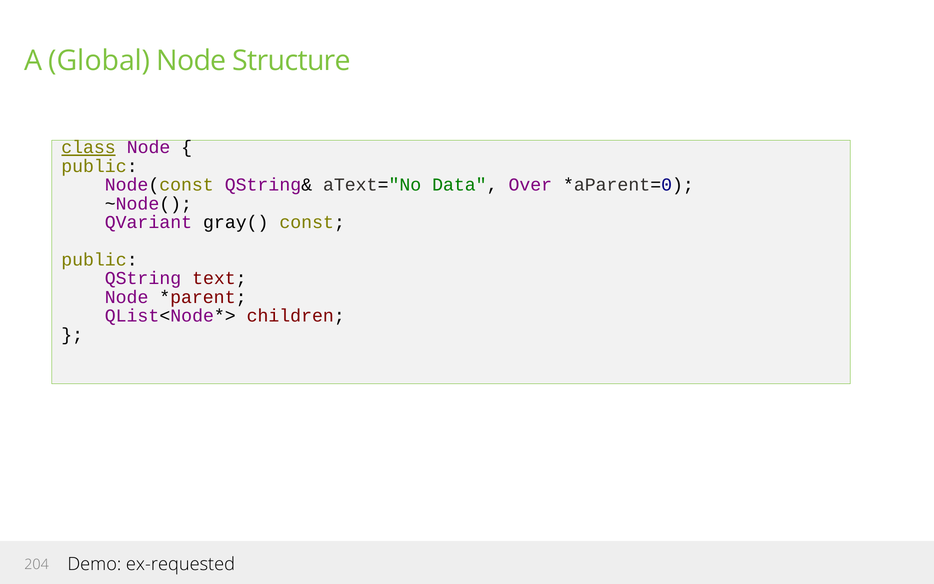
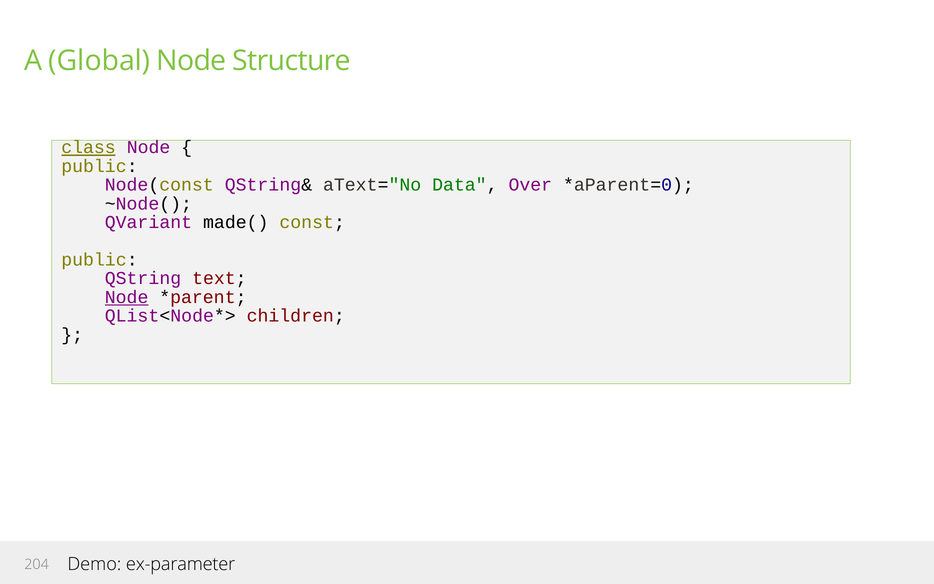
gray(: gray( -> made(
Node at (127, 297) underline: none -> present
ex-requested: ex-requested -> ex-parameter
